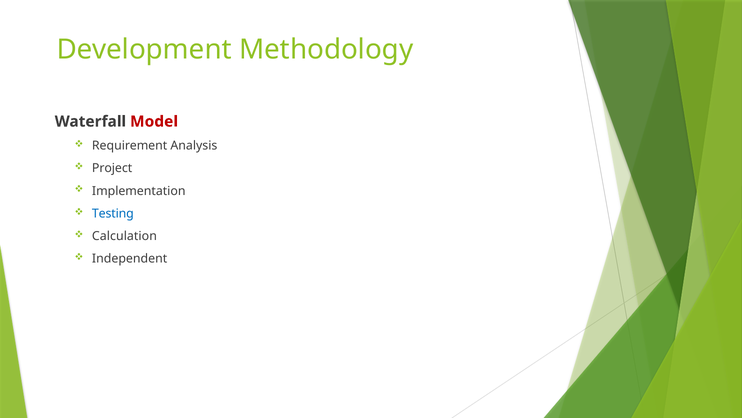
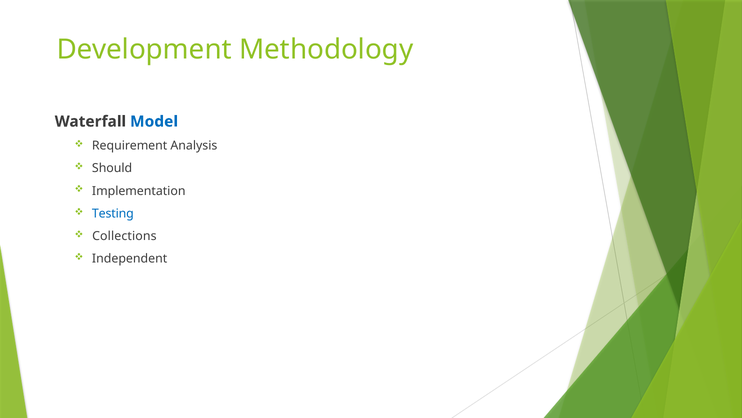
Model colour: red -> blue
Project: Project -> Should
Calculation: Calculation -> Collections
